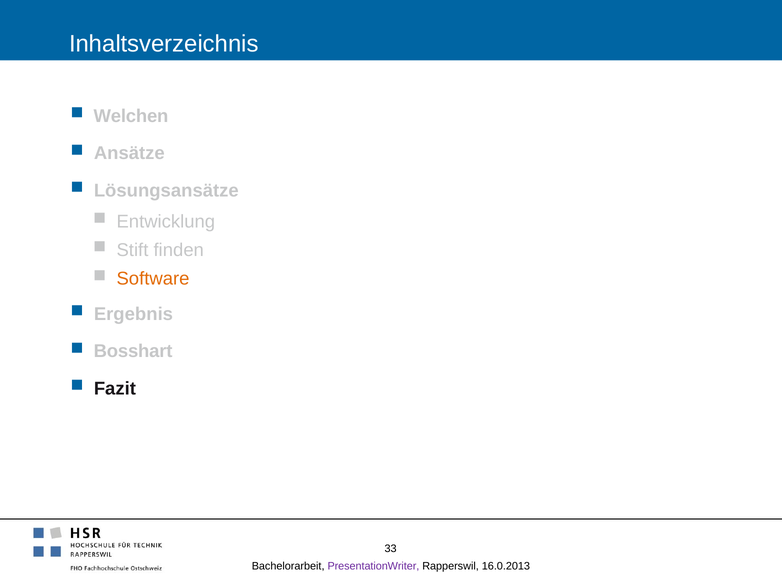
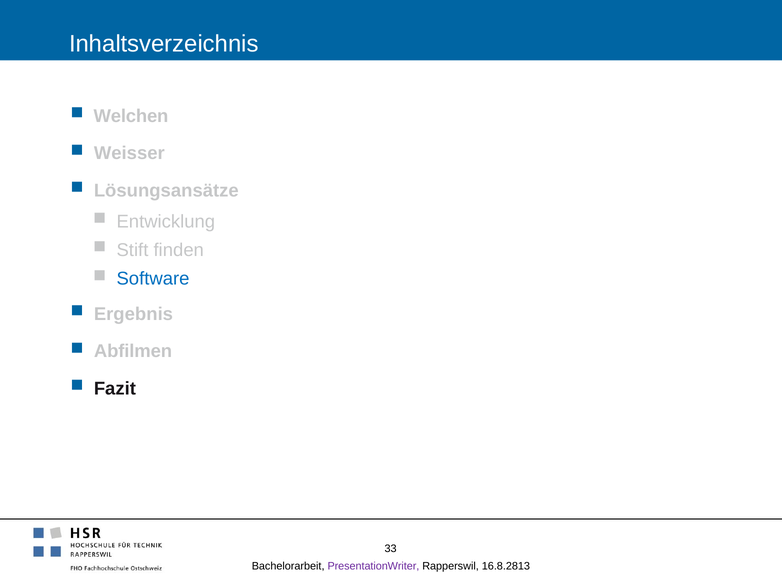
Ansätze: Ansätze -> Weisser
Software colour: orange -> blue
Bosshart: Bosshart -> Abfilmen
16.0.2013: 16.0.2013 -> 16.8.2813
